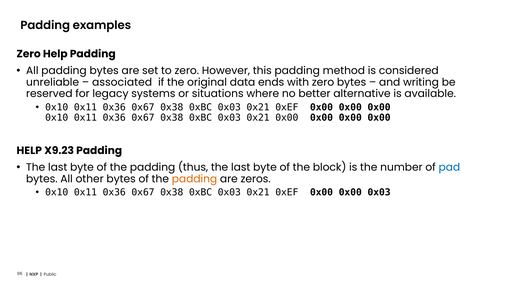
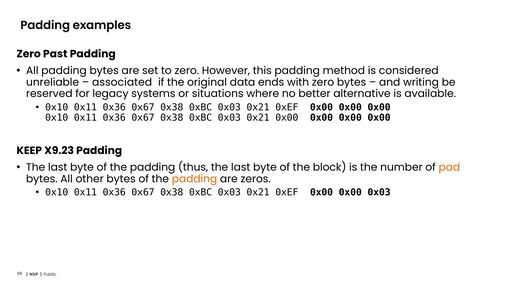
Zero Help: Help -> Past
HELP at (29, 151): HELP -> KEEP
pad colour: blue -> orange
